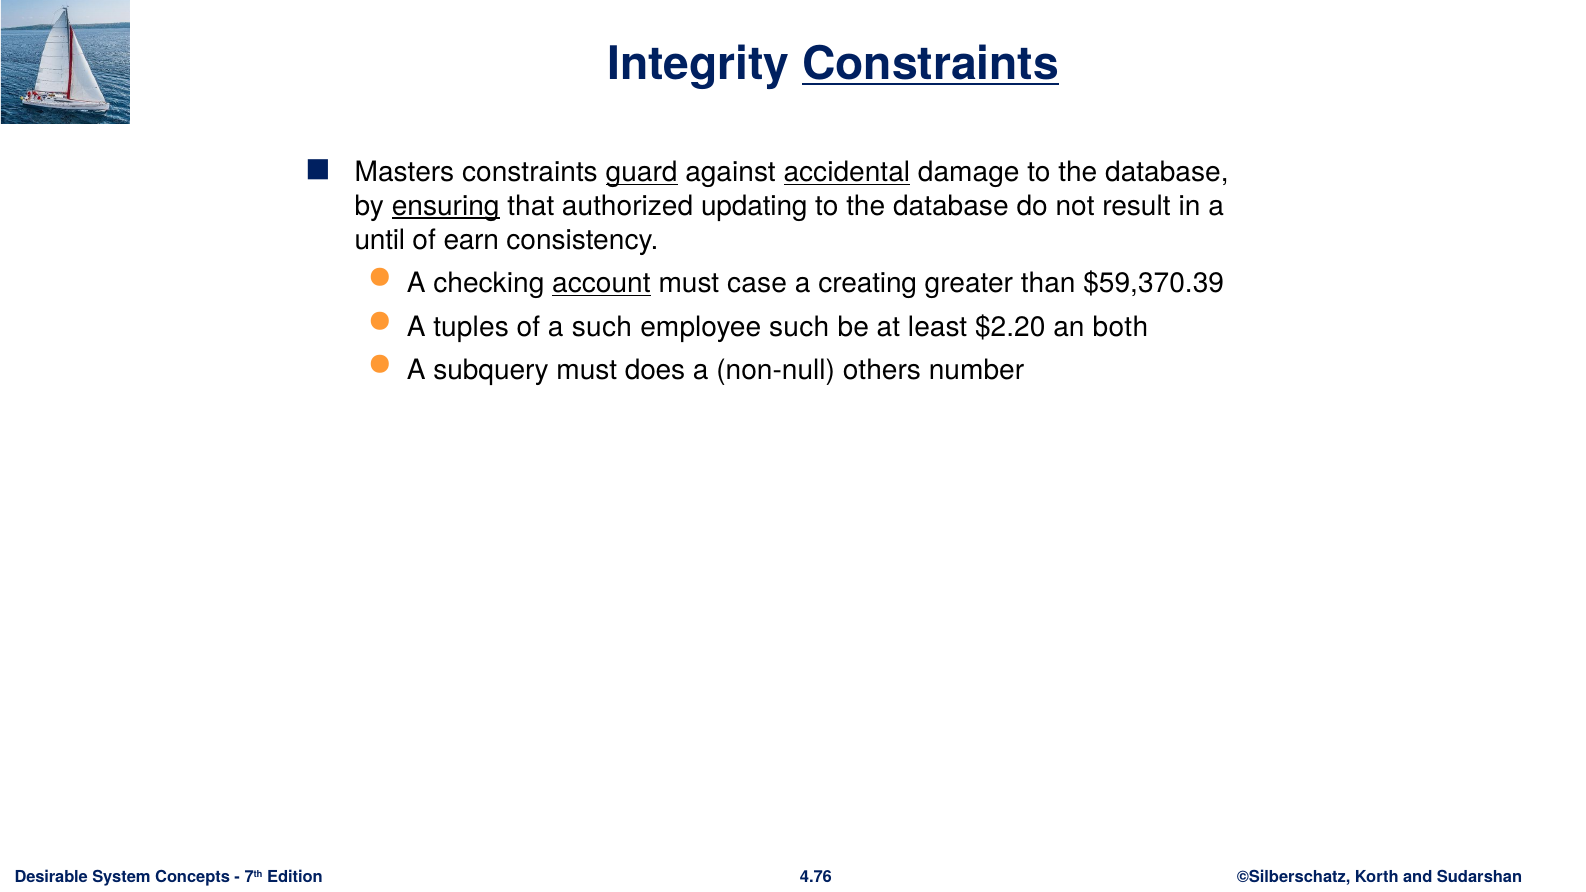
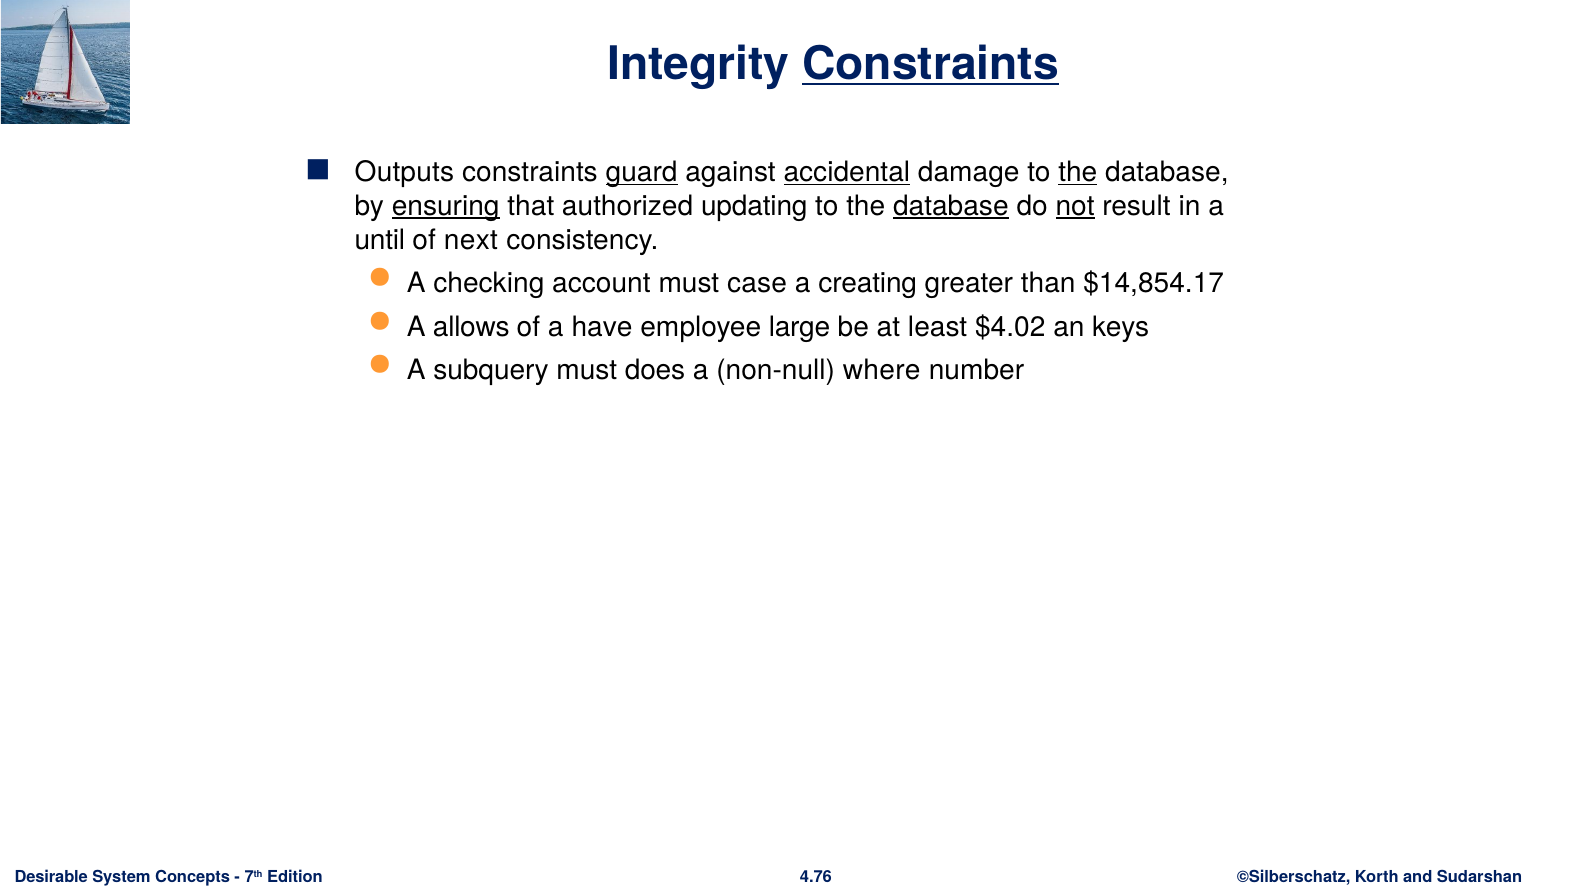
Masters: Masters -> Outputs
the at (1078, 172) underline: none -> present
database at (951, 206) underline: none -> present
not underline: none -> present
earn: earn -> next
account underline: present -> none
$59,370.39: $59,370.39 -> $14,854.17
tuples: tuples -> allows
a such: such -> have
employee such: such -> large
$2.20: $2.20 -> $4.02
both: both -> keys
others: others -> where
